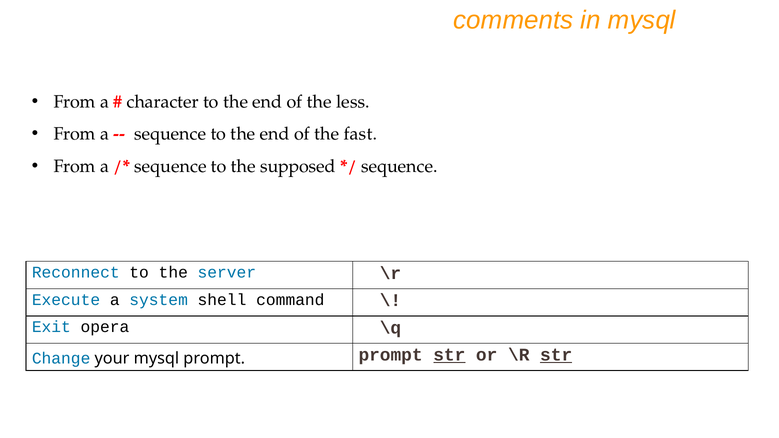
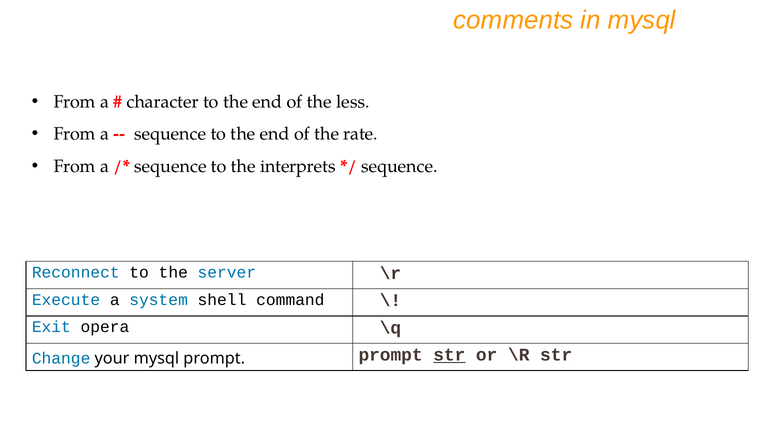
fast: fast -> rate
supposed: supposed -> interprets
str at (556, 355) underline: present -> none
